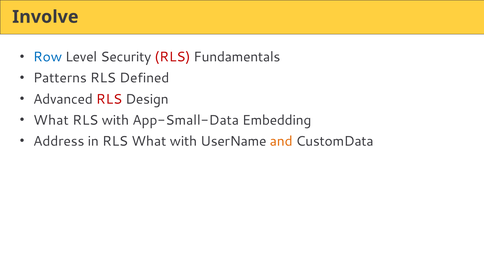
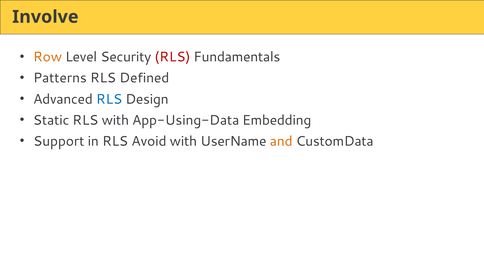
Row colour: blue -> orange
RLS at (109, 99) colour: red -> blue
What at (51, 120): What -> Static
App-Small-Data: App-Small-Data -> App-Using-Data
Address: Address -> Support
RLS What: What -> Avoid
